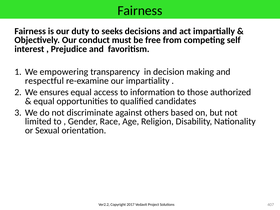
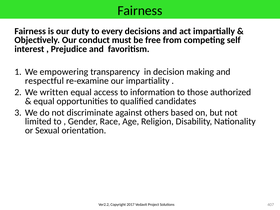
seeks: seeks -> every
ensures: ensures -> written
